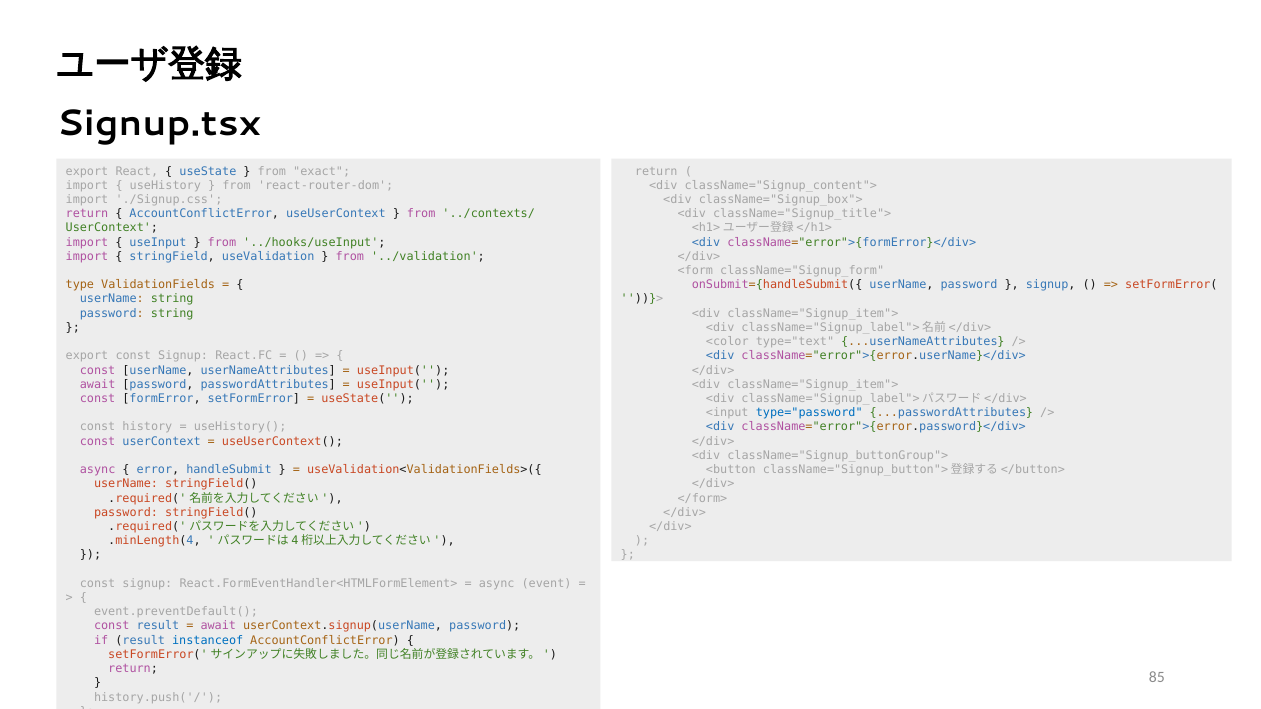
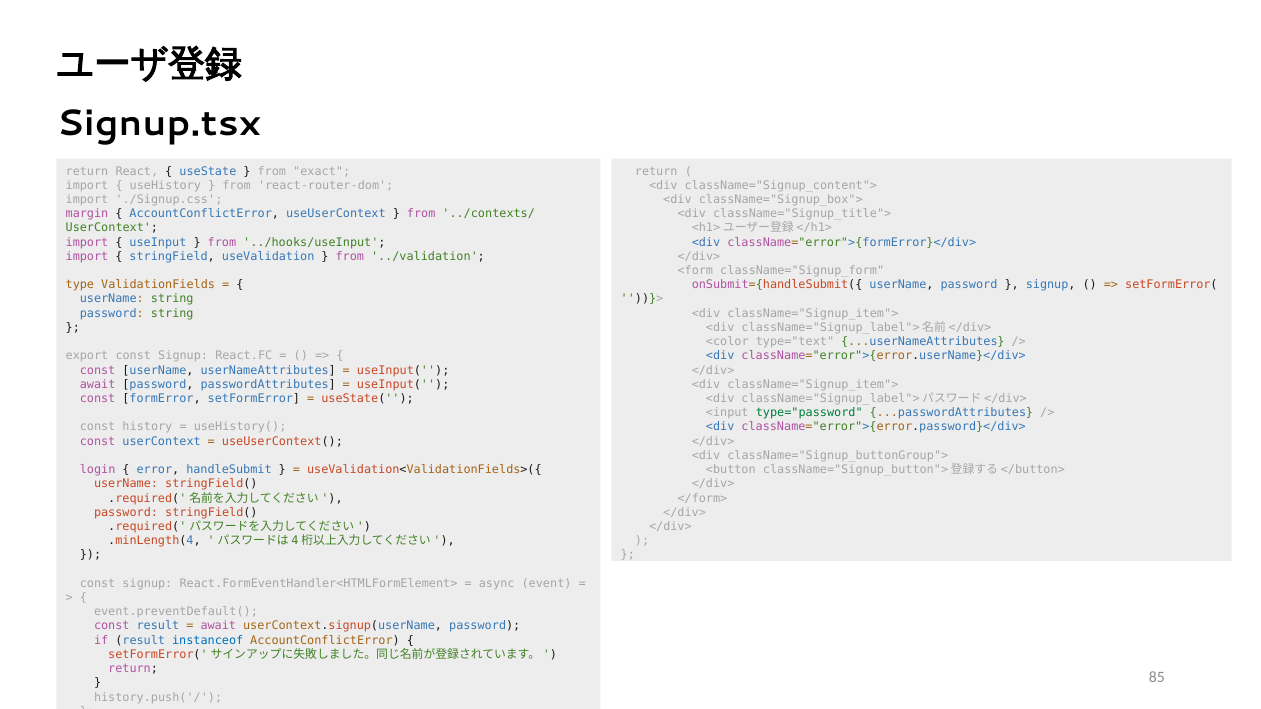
export at (87, 171): export -> return
return at (87, 214): return -> margin
type="password colour: blue -> green
async at (98, 470): async -> login
